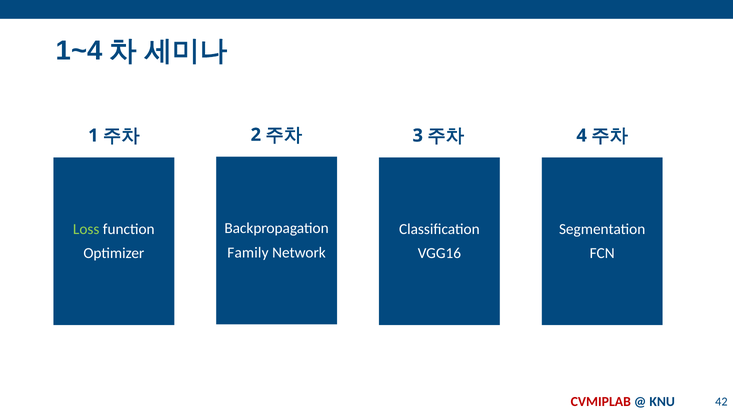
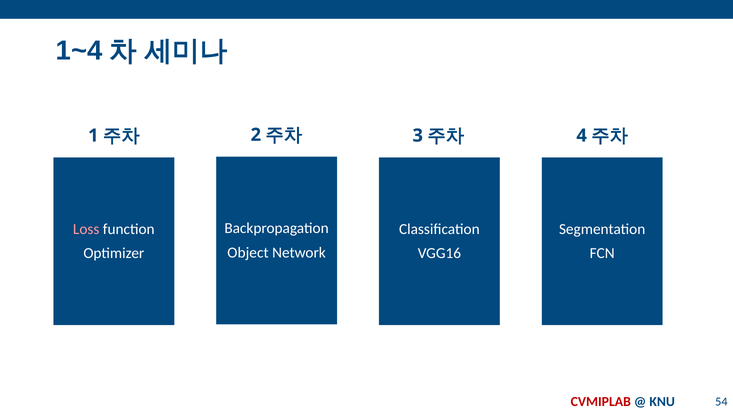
Loss colour: light green -> pink
Family: Family -> Object
42: 42 -> 54
